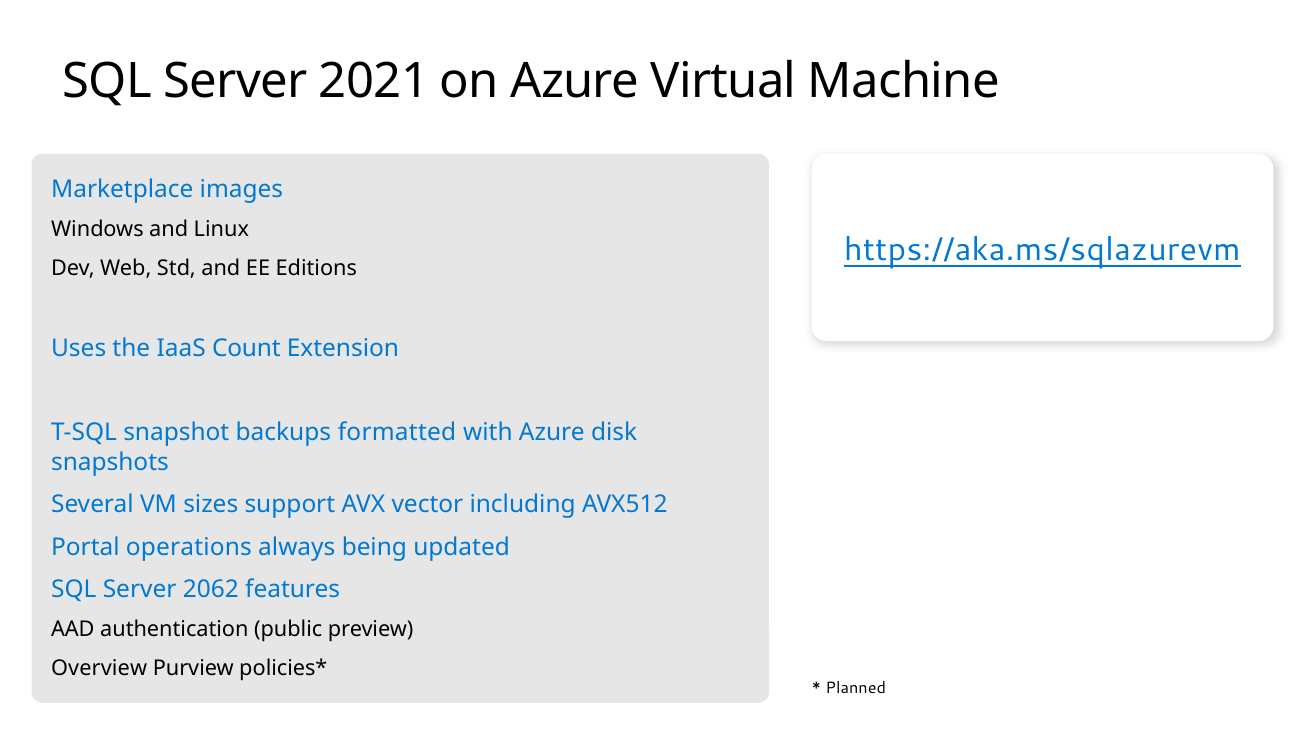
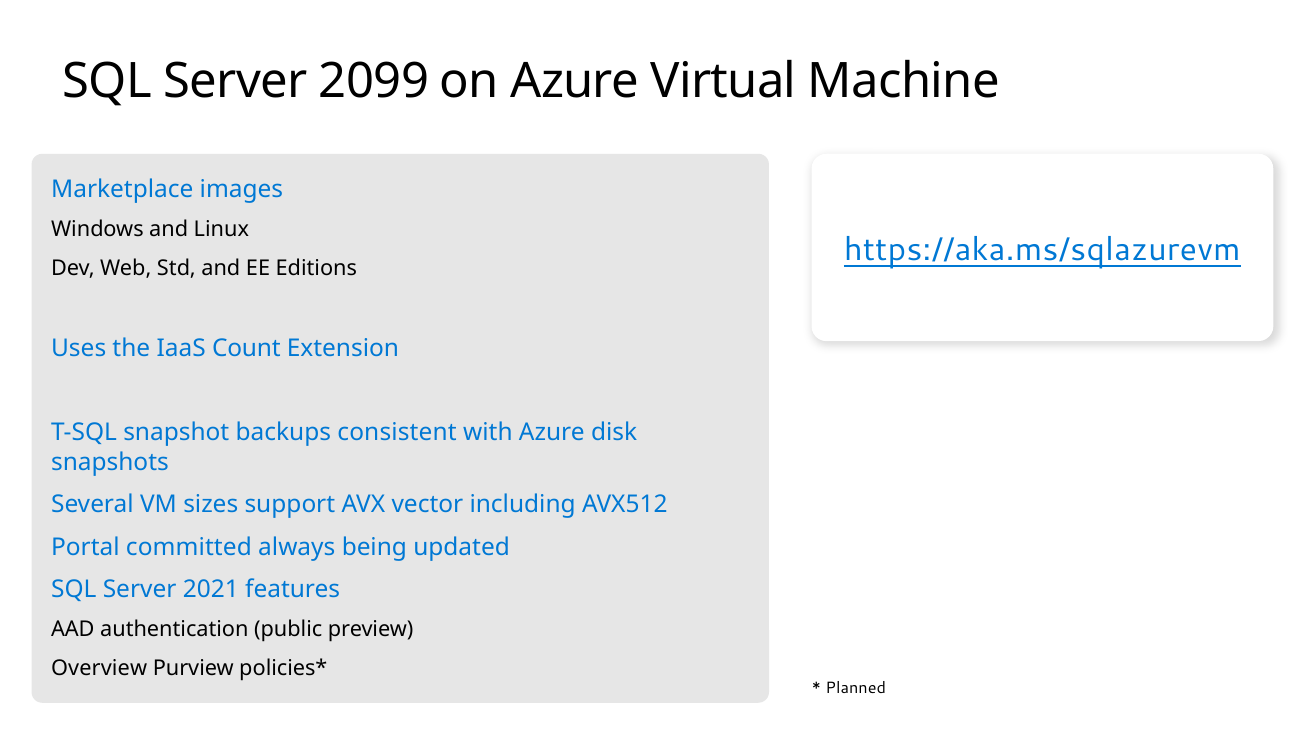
2021: 2021 -> 2099
formatted: formatted -> consistent
operations: operations -> committed
2062: 2062 -> 2021
